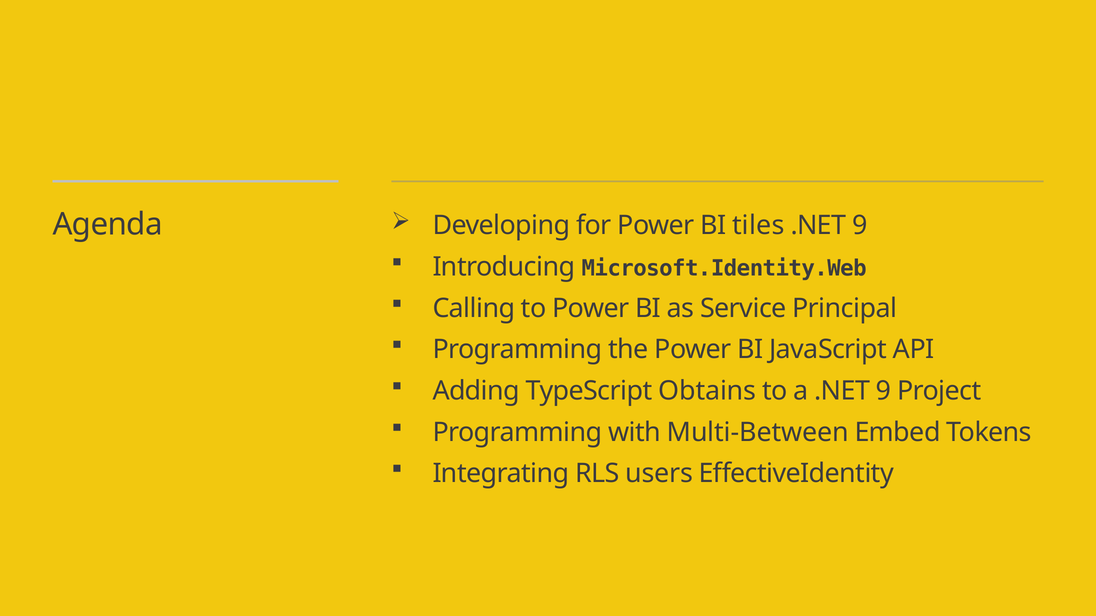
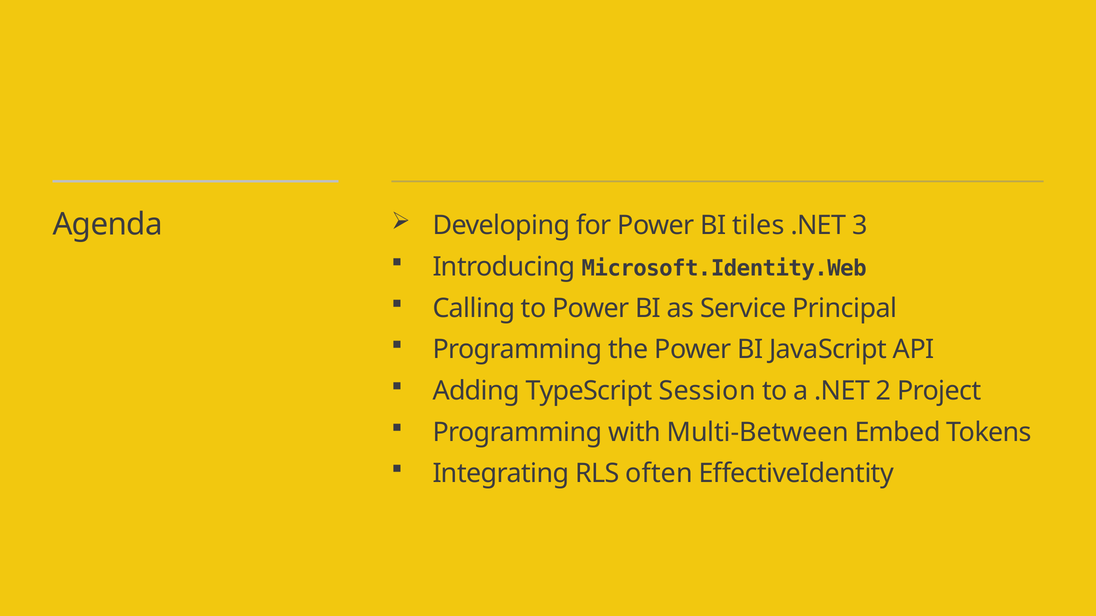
9 at (860, 226): 9 -> 3
Obtains: Obtains -> Session
a .NET 9: 9 -> 2
users: users -> often
